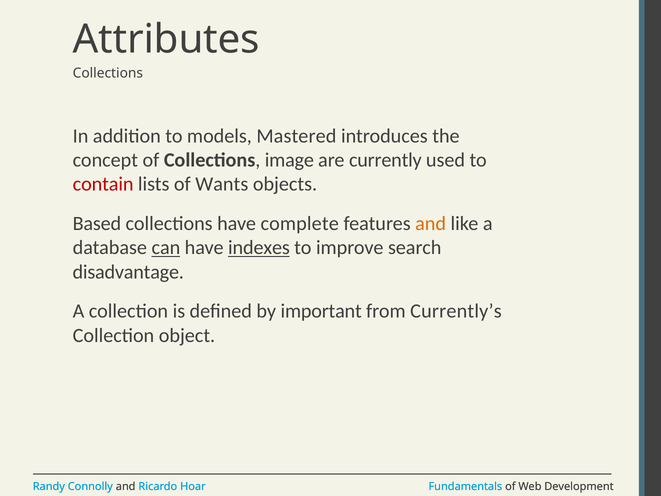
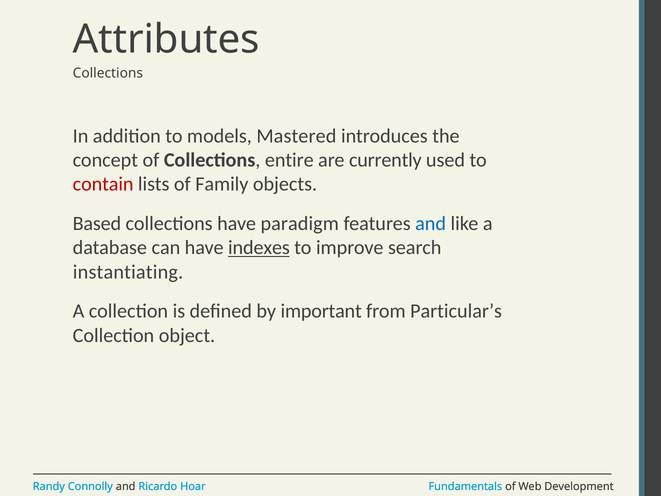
image: image -> entire
Wants: Wants -> Family
complete: complete -> paradigm
and at (431, 223) colour: orange -> blue
can underline: present -> none
disadvantage: disadvantage -> instantiating
Currently’s: Currently’s -> Particular’s
